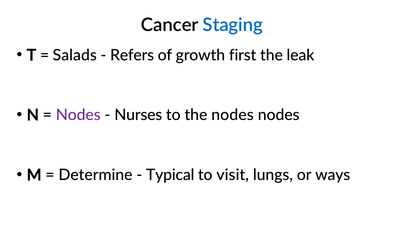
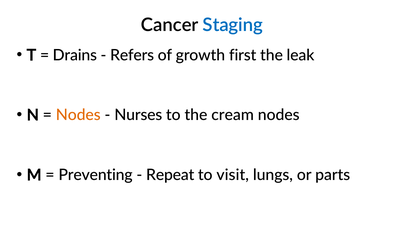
Salads: Salads -> Drains
Nodes at (78, 115) colour: purple -> orange
the nodes: nodes -> cream
Determine: Determine -> Preventing
Typical: Typical -> Repeat
ways: ways -> parts
